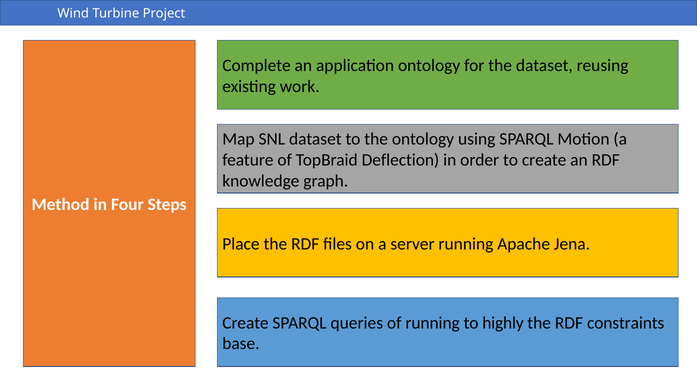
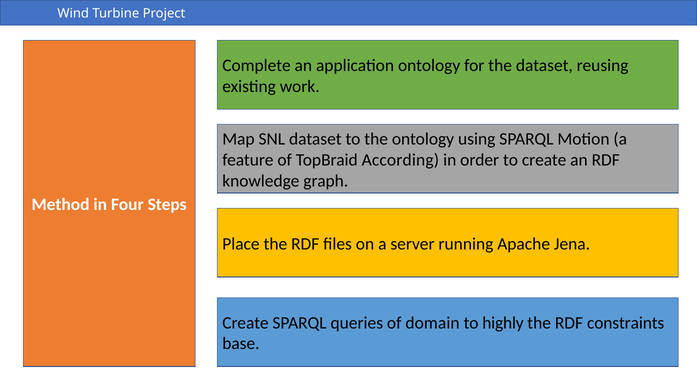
Deflection: Deflection -> According
of running: running -> domain
